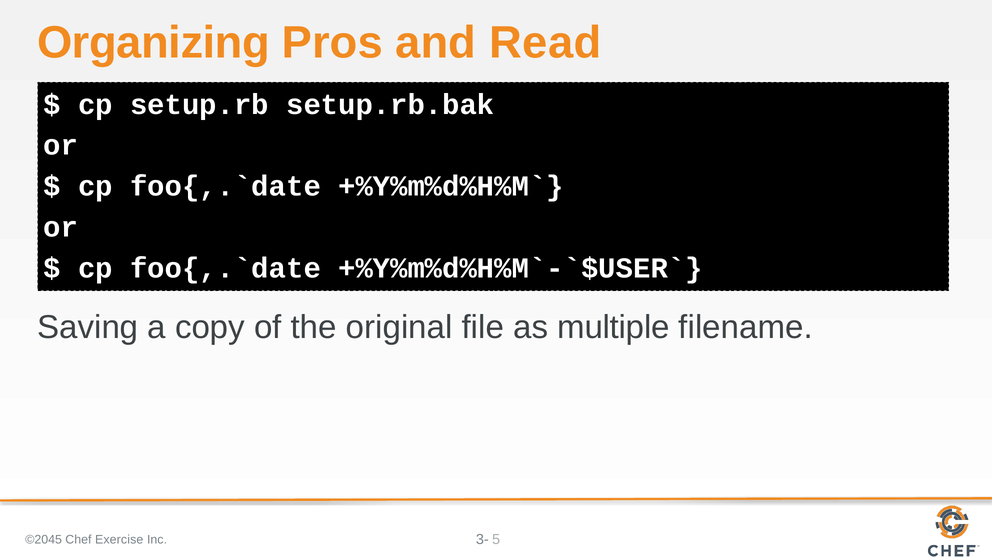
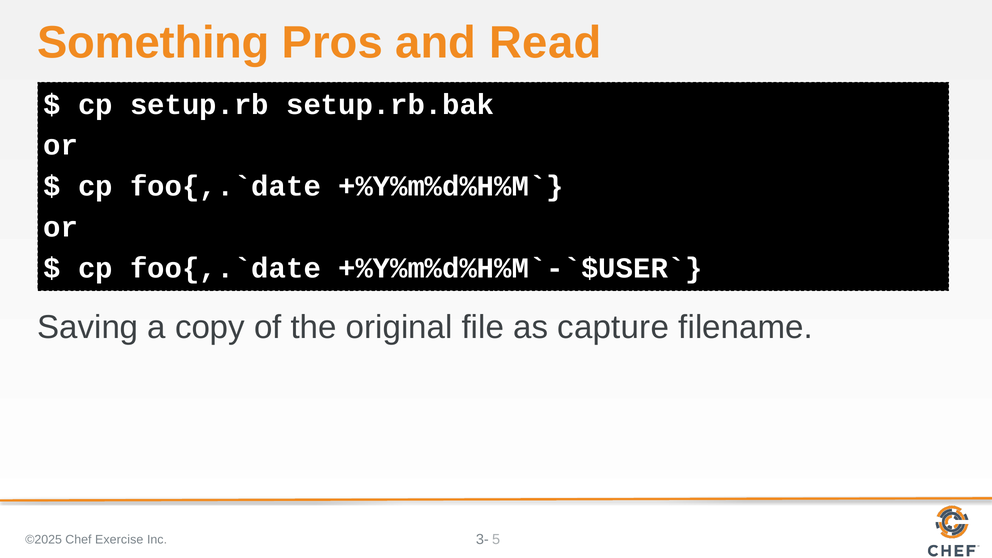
Organizing: Organizing -> Something
multiple: multiple -> capture
©2045: ©2045 -> ©2025
